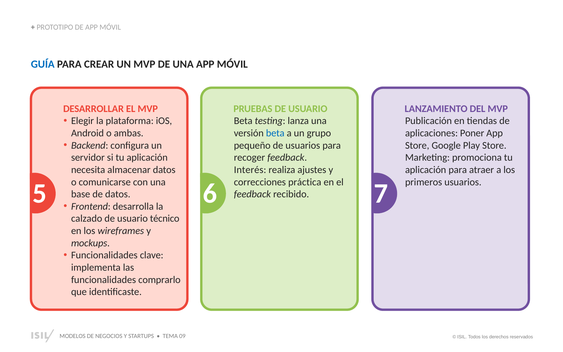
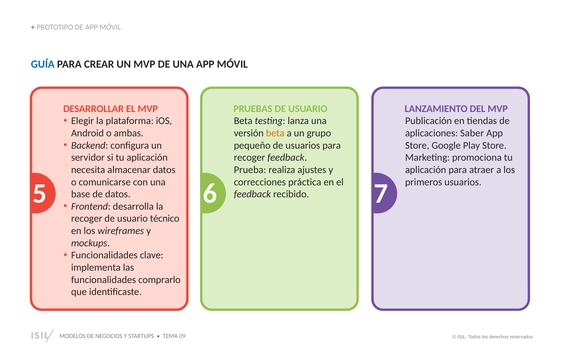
beta at (275, 133) colour: blue -> orange
Poner: Poner -> Saber
Interés: Interés -> Prueba
calzado at (87, 219): calzado -> recoger
